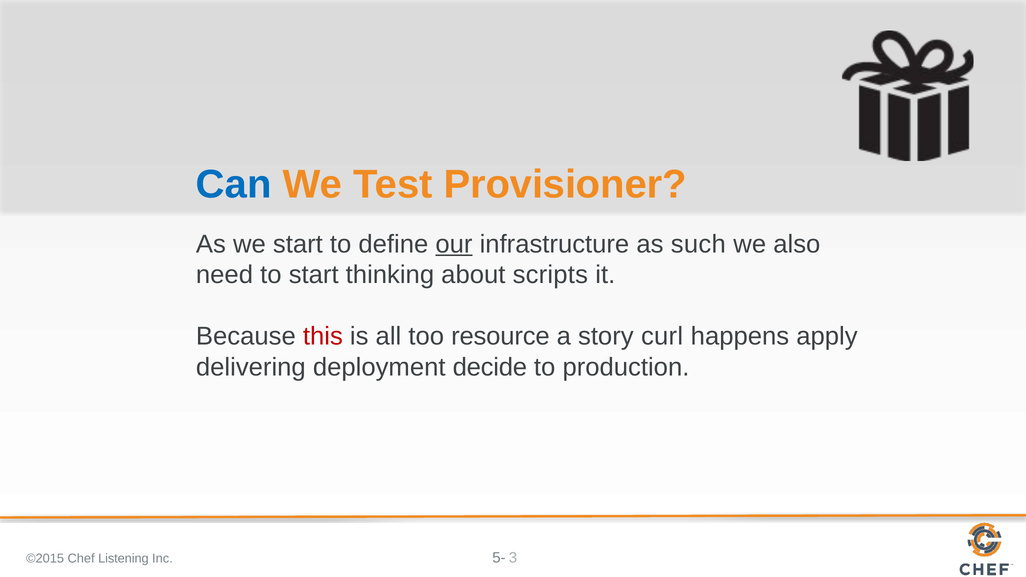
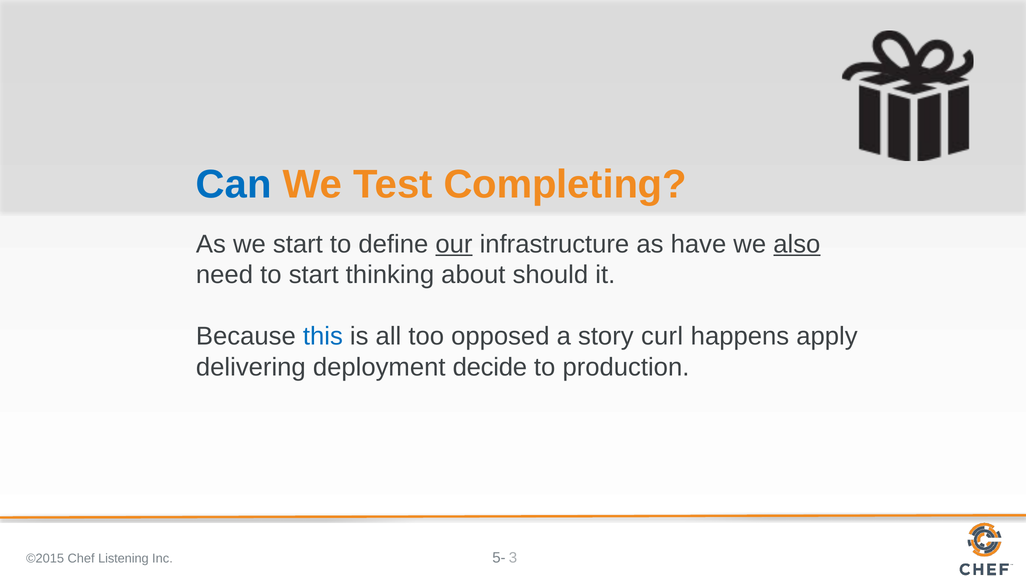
Provisioner: Provisioner -> Completing
such: such -> have
also underline: none -> present
scripts: scripts -> should
this colour: red -> blue
resource: resource -> opposed
